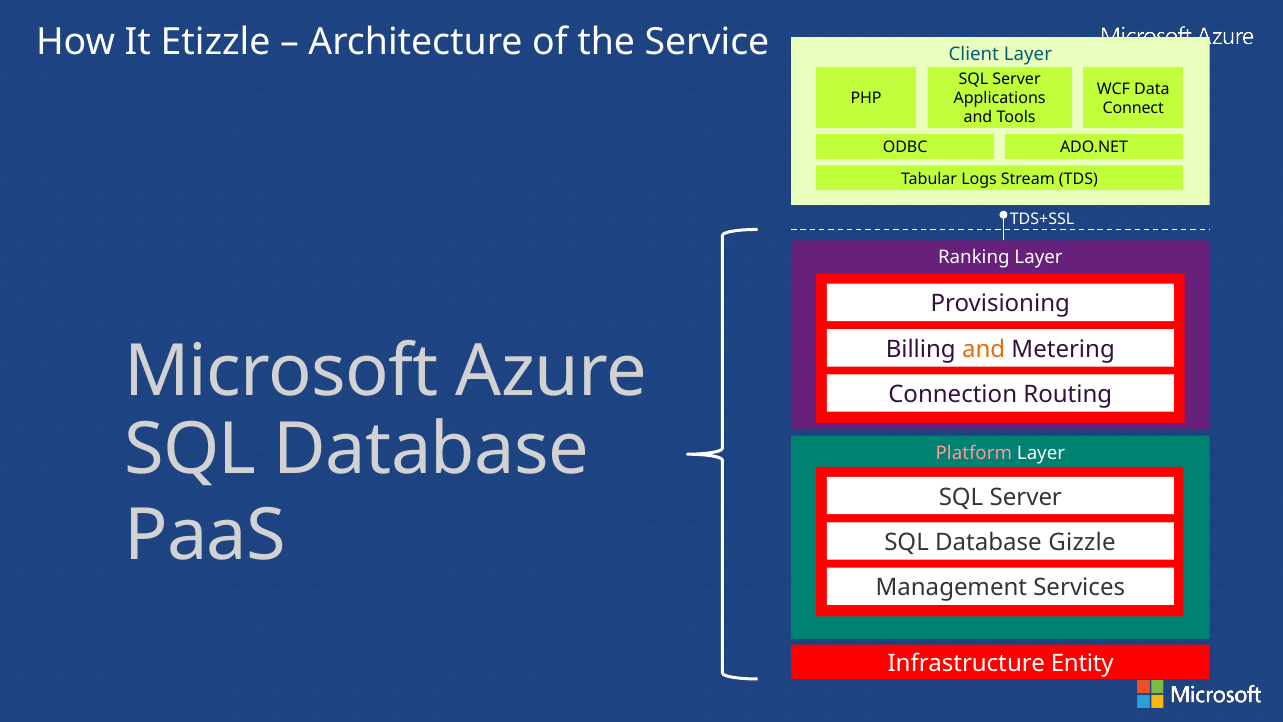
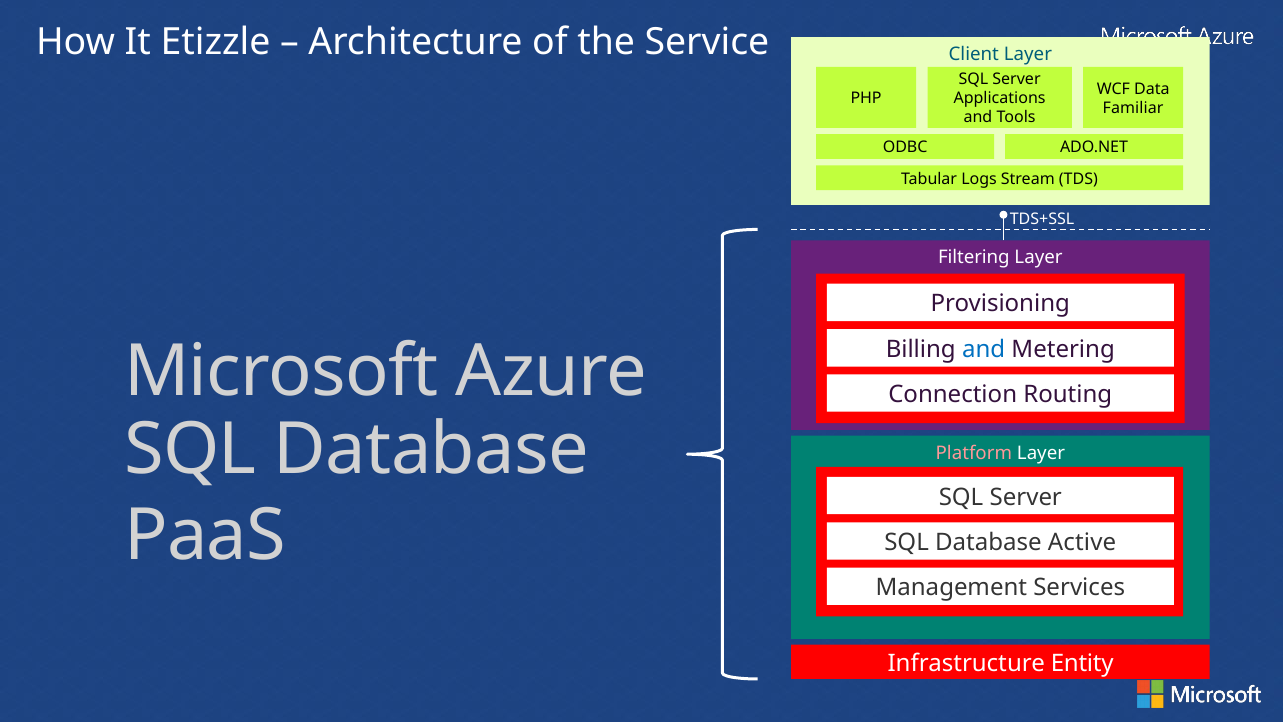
Connect: Connect -> Familiar
Ranking: Ranking -> Filtering
and at (984, 349) colour: orange -> blue
Gizzle: Gizzle -> Active
